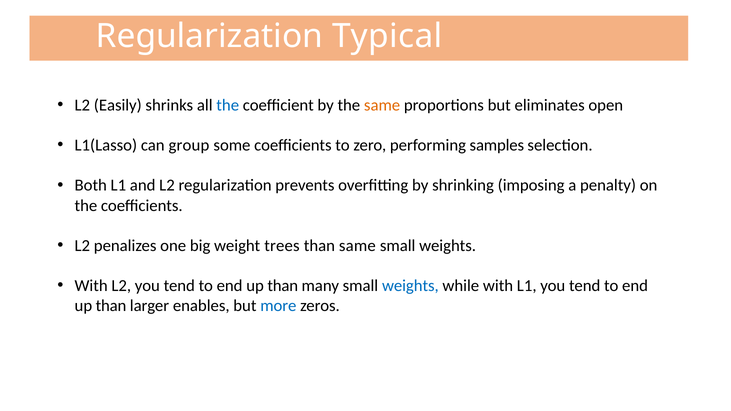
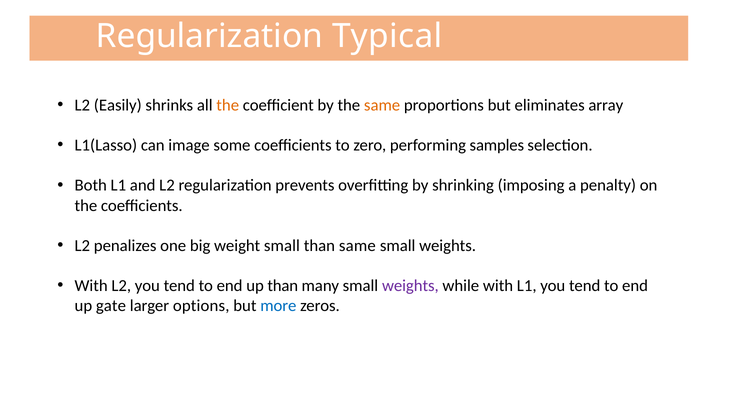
the at (228, 105) colour: blue -> orange
open: open -> array
group: group -> image
weight trees: trees -> small
weights at (410, 286) colour: blue -> purple
than at (111, 306): than -> gate
enables: enables -> options
